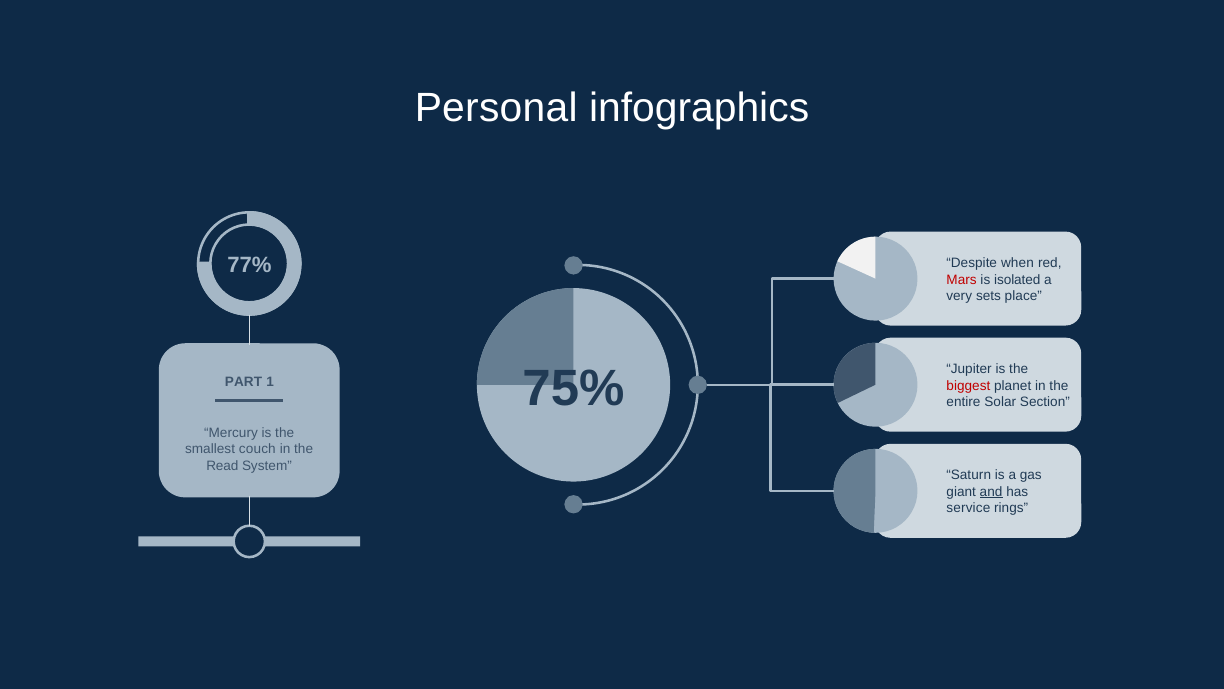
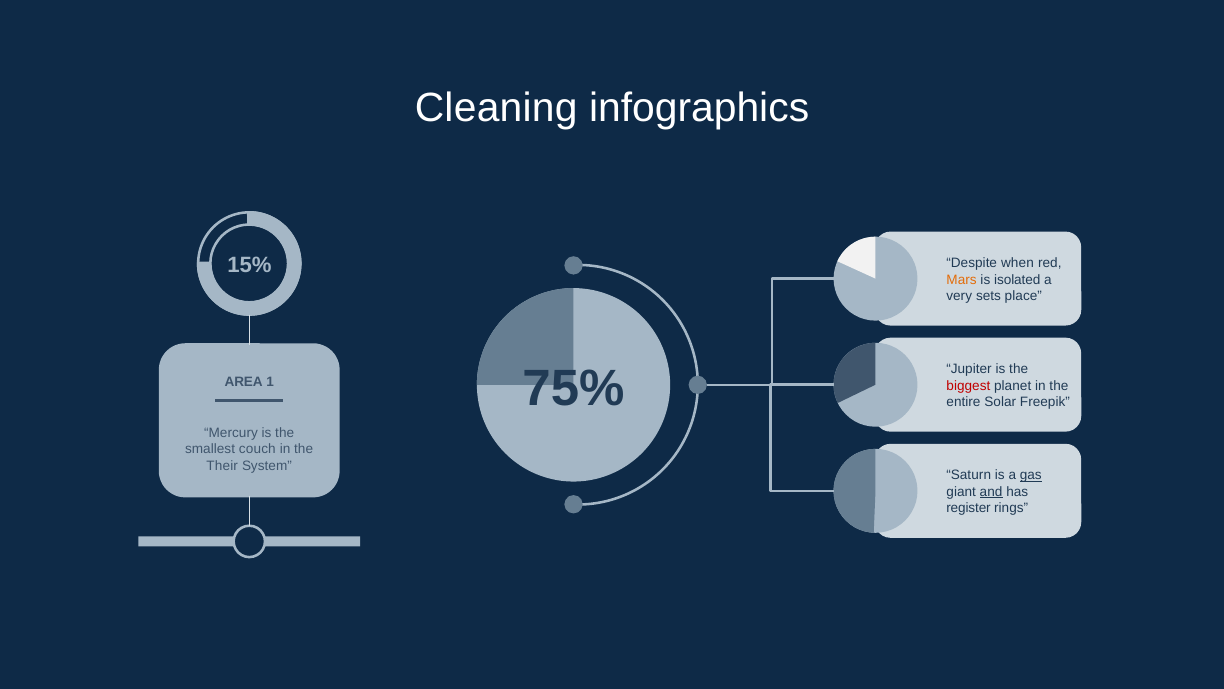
Personal: Personal -> Cleaning
77%: 77% -> 15%
Mars colour: red -> orange
PART: PART -> AREA
Section: Section -> Freepik
Read: Read -> Their
gas underline: none -> present
service: service -> register
